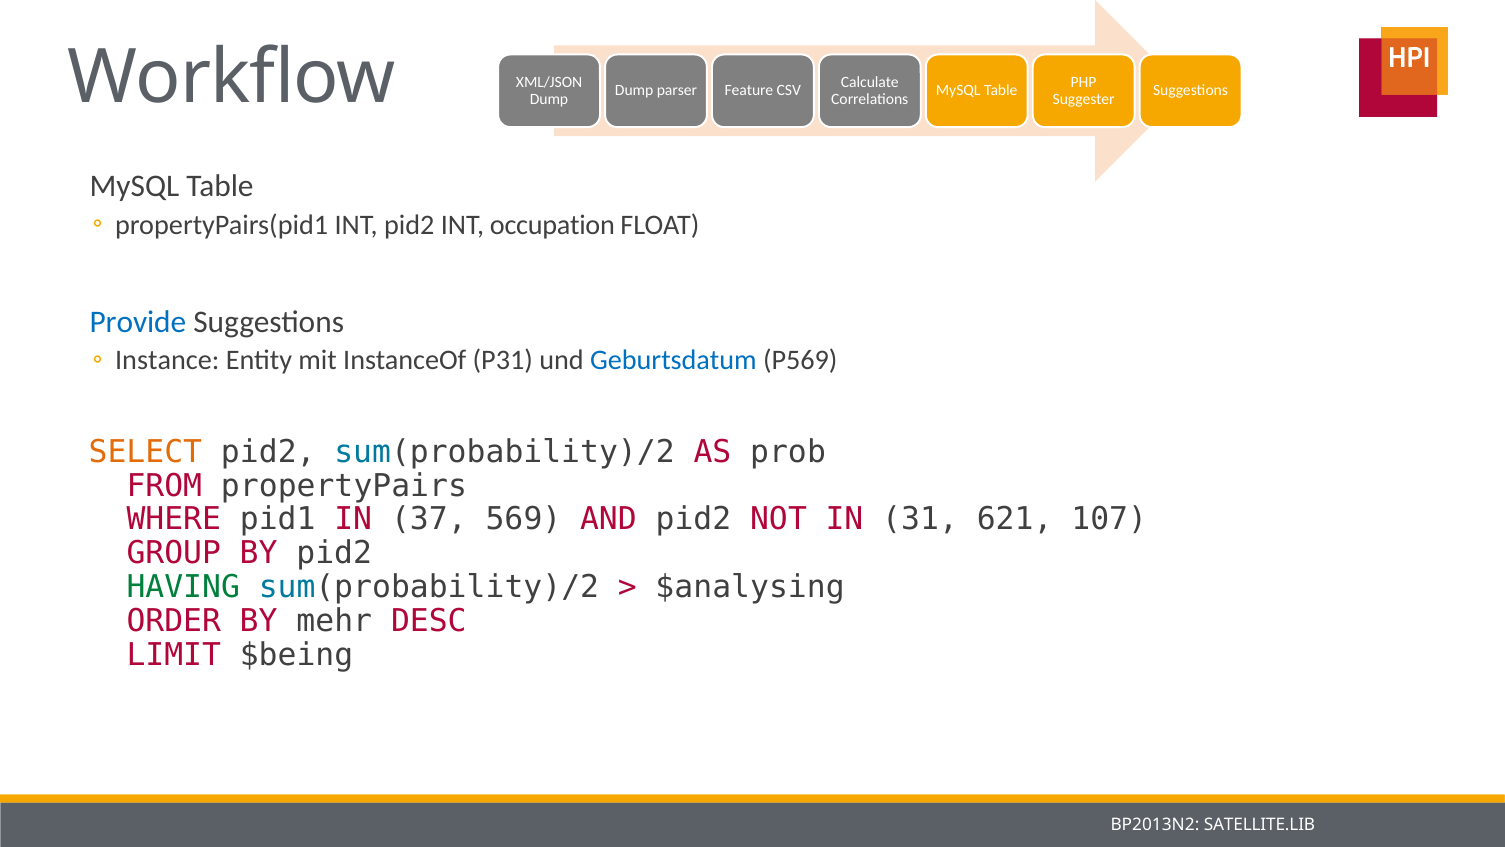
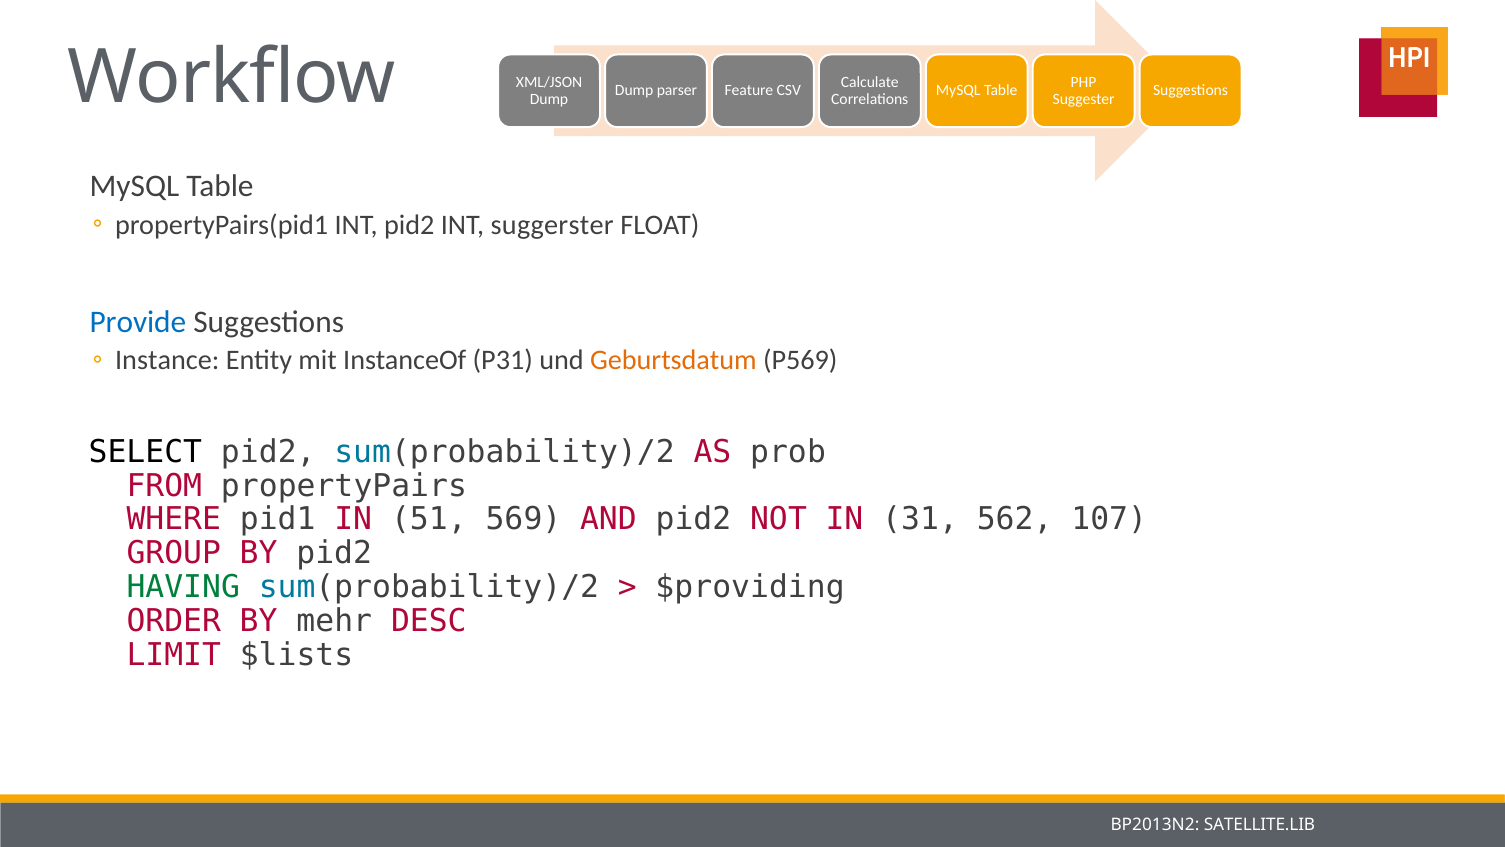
occupation: occupation -> suggerster
Geburtsdatum colour: blue -> orange
SELECT colour: orange -> black
37: 37 -> 51
621: 621 -> 562
$analysing: $analysing -> $providing
$being: $being -> $lists
